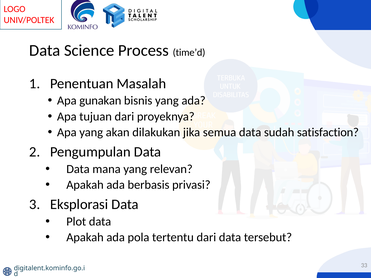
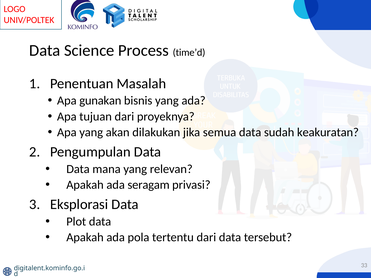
satisfaction: satisfaction -> keakuratan
berbasis: berbasis -> seragam
